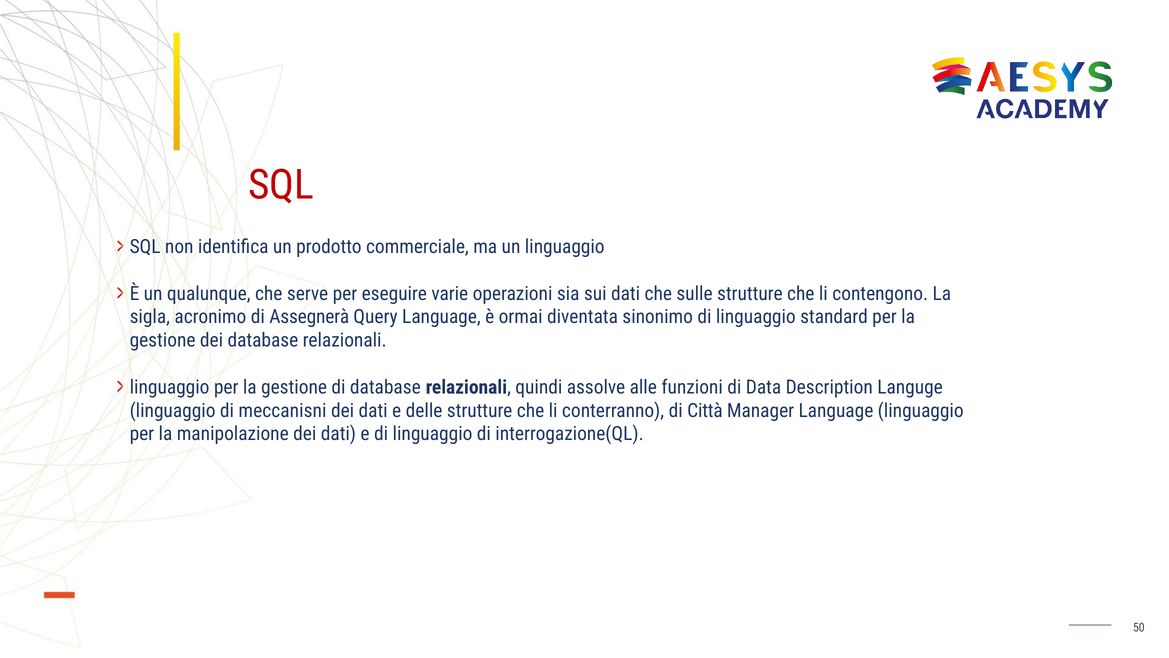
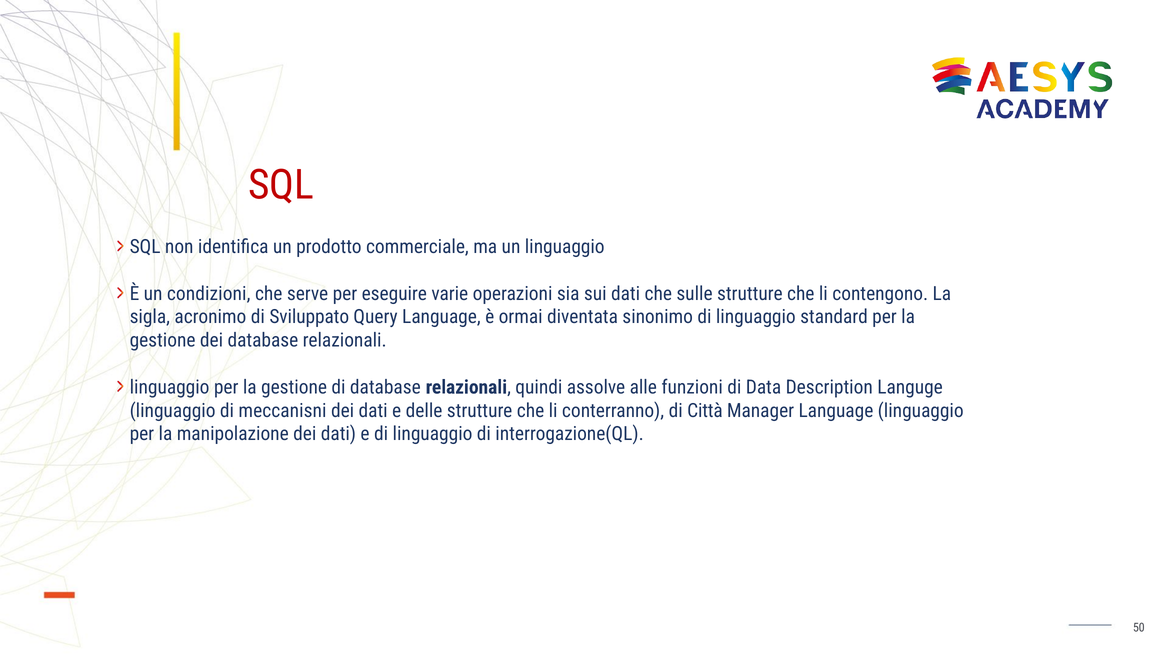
qualunque: qualunque -> condizioni
Assegnerà: Assegnerà -> Sviluppato
